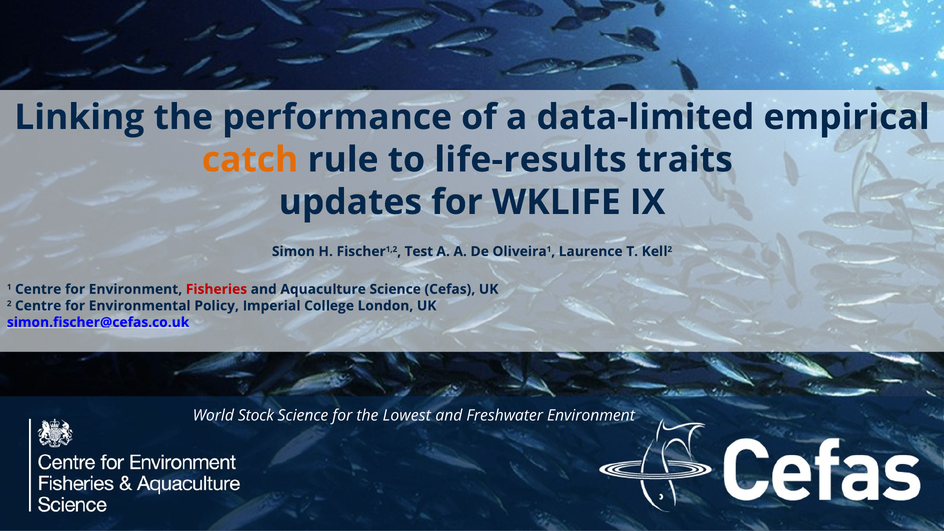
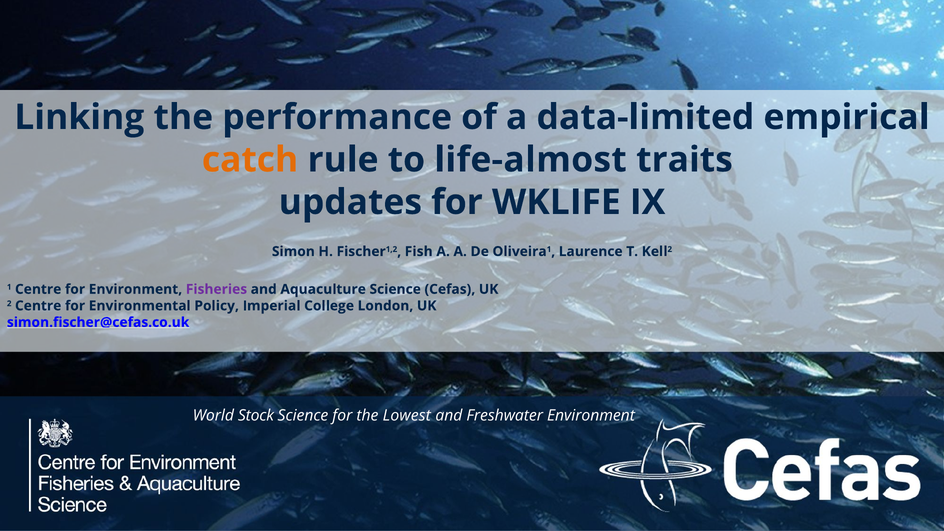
life-results: life-results -> life-almost
Test: Test -> Fish
Fisheries colour: red -> purple
